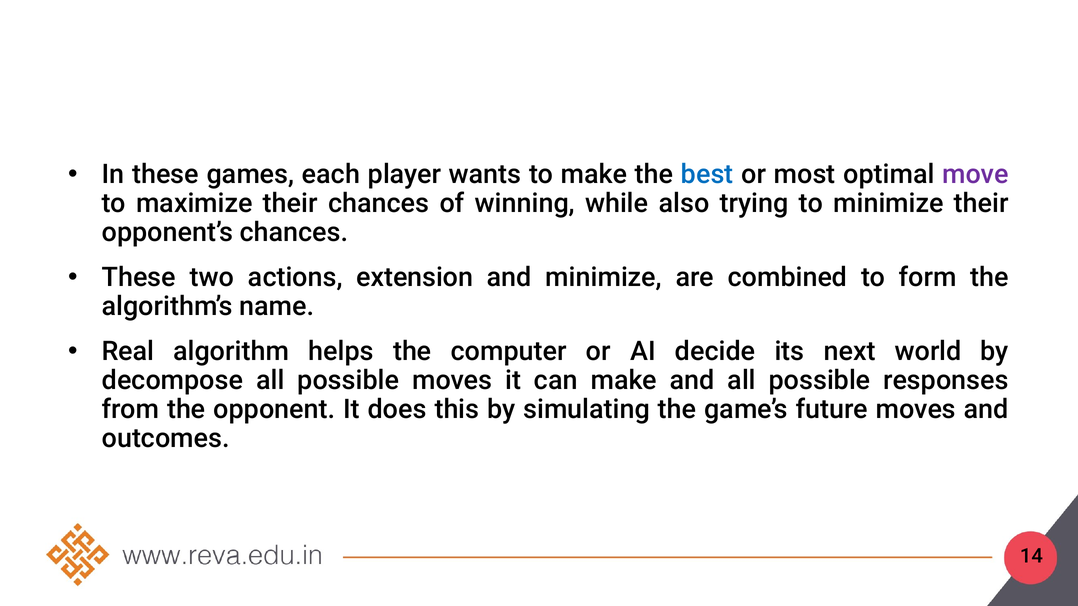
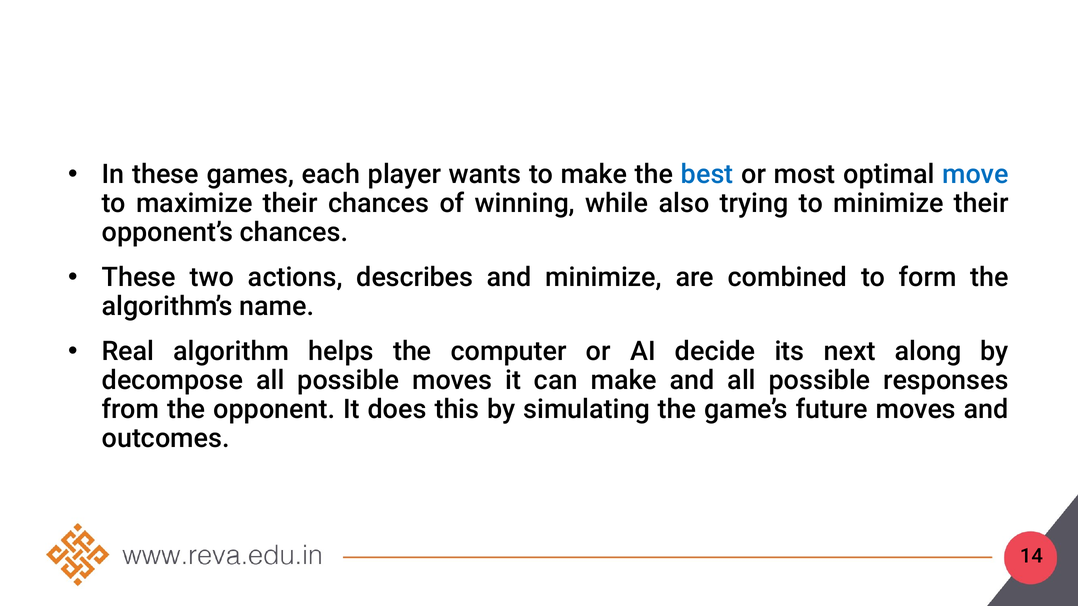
move colour: purple -> blue
extension: extension -> describes
world: world -> along
